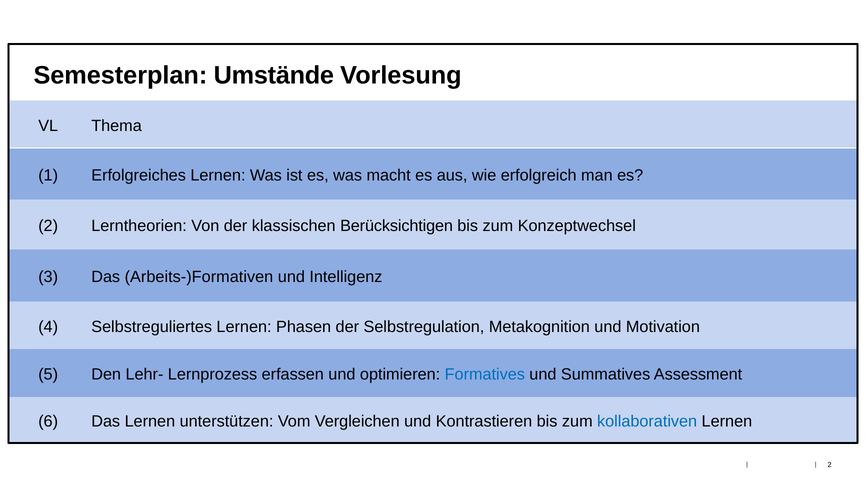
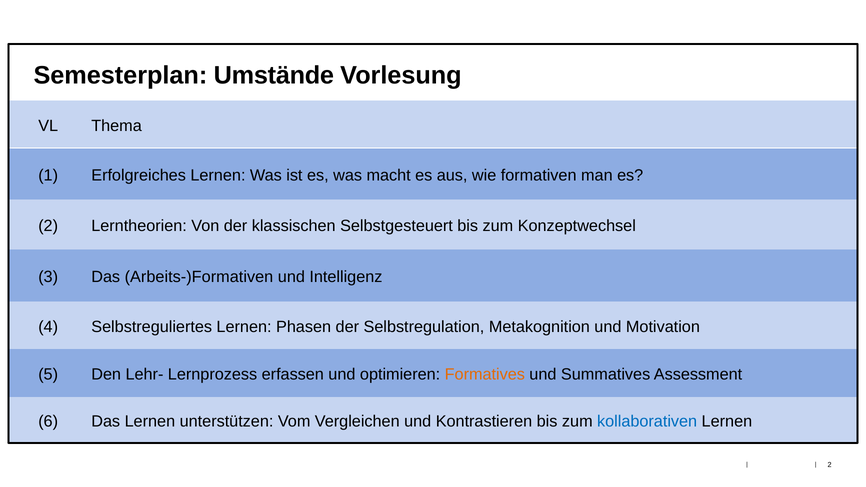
erfolgreich: erfolgreich -> formativen
Berücksichtigen: Berücksichtigen -> Selbstgesteuert
Formatives colour: blue -> orange
